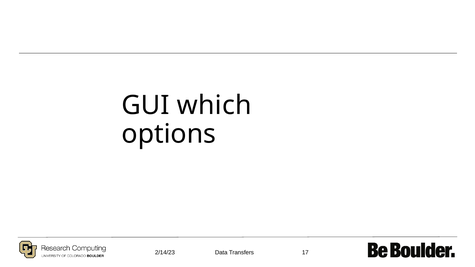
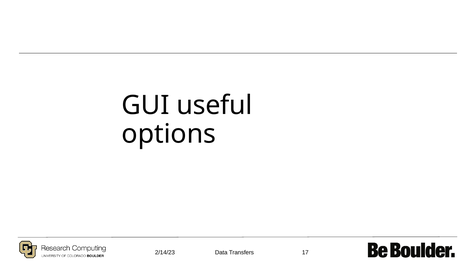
which: which -> useful
